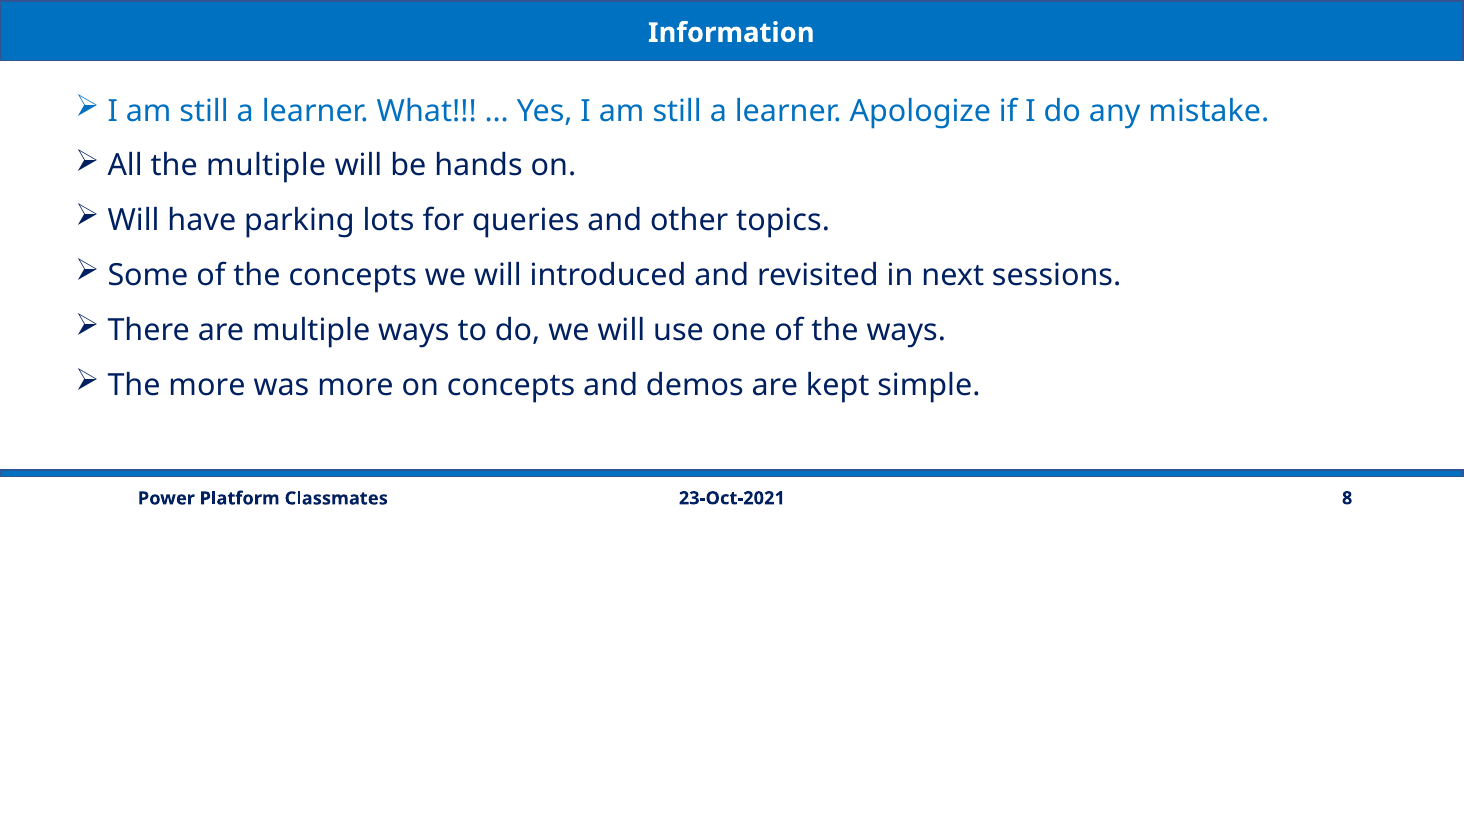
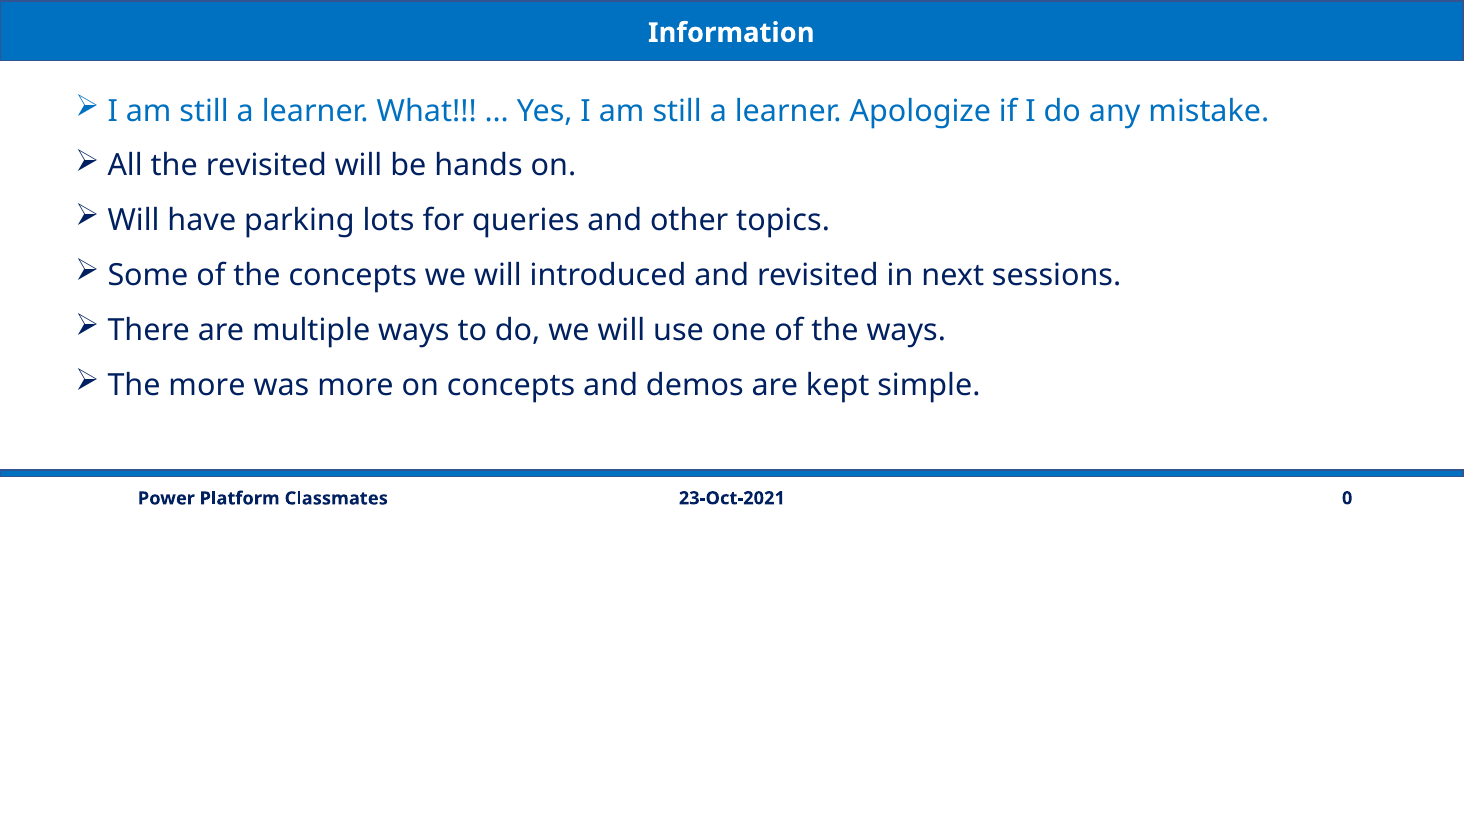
the multiple: multiple -> revisited
8: 8 -> 0
